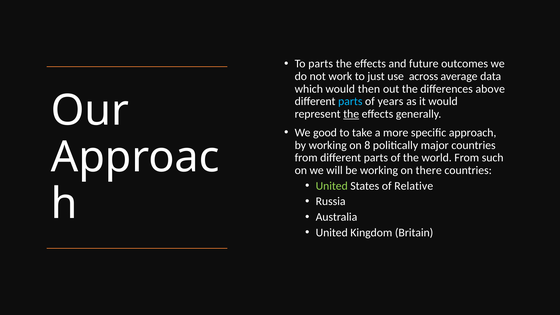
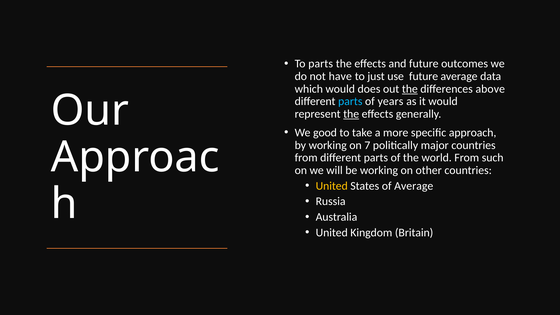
work: work -> have
use across: across -> future
then: then -> does
the at (410, 89) underline: none -> present
8: 8 -> 7
there: there -> other
United at (332, 186) colour: light green -> yellow
of Relative: Relative -> Average
